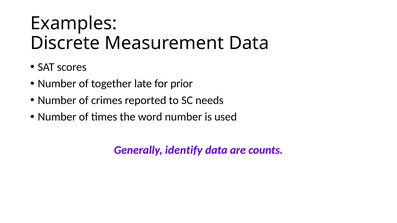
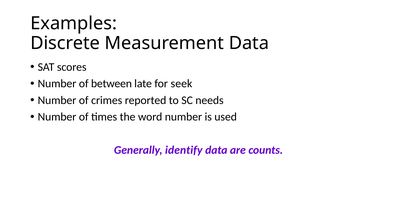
together: together -> between
prior: prior -> seek
